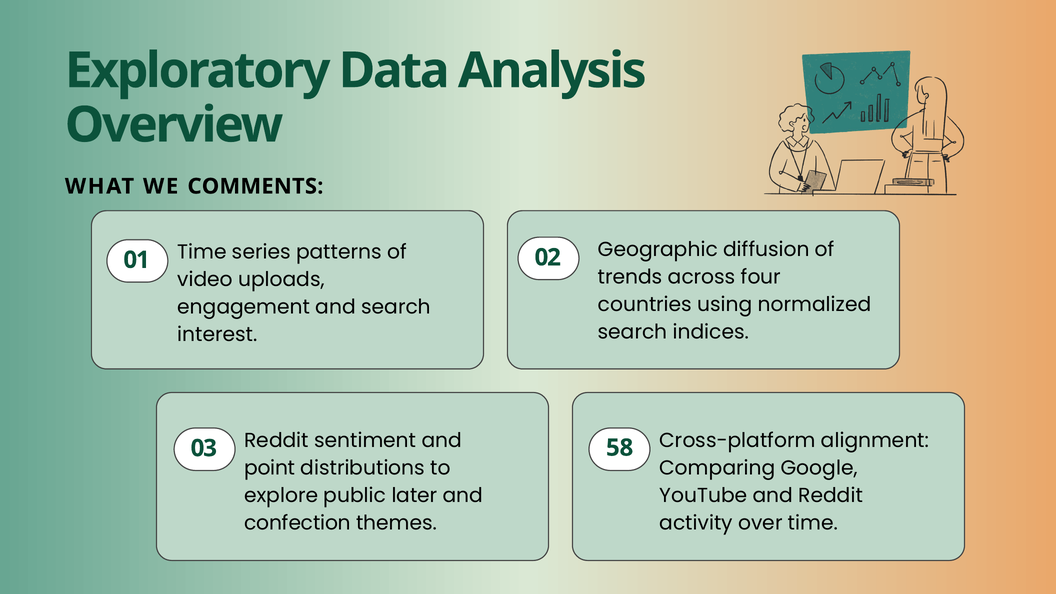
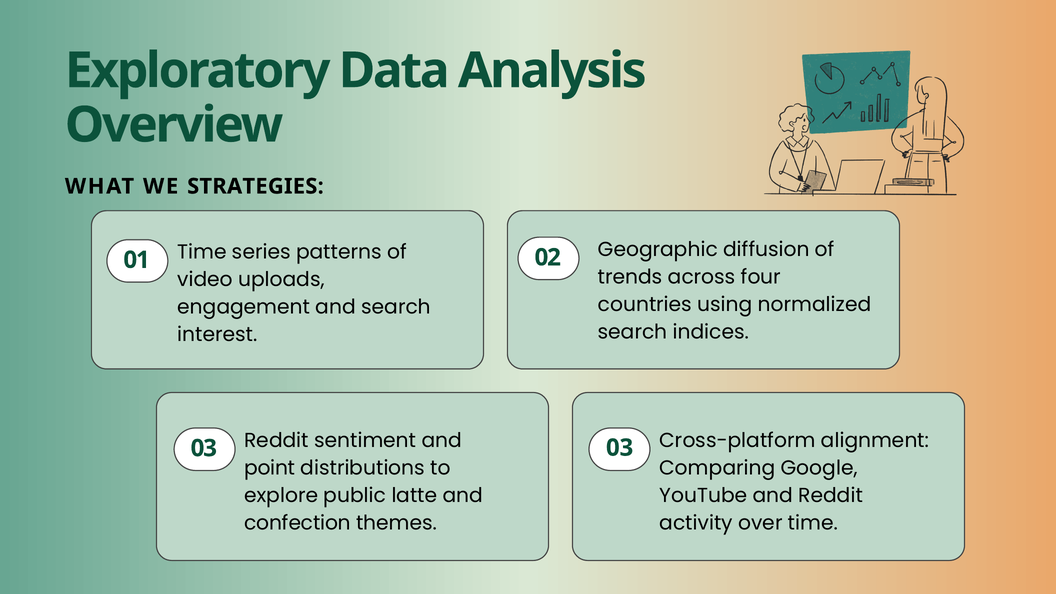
COMMENTS: COMMENTS -> STRATEGIES
03 58: 58 -> 03
later: later -> latte
